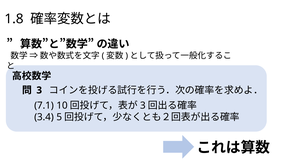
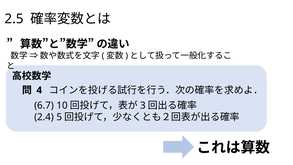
1.8: 1.8 -> 2.5
3 at (39, 90): 3 -> 4
7.1: 7.1 -> 6.7
3.4: 3.4 -> 2.4
